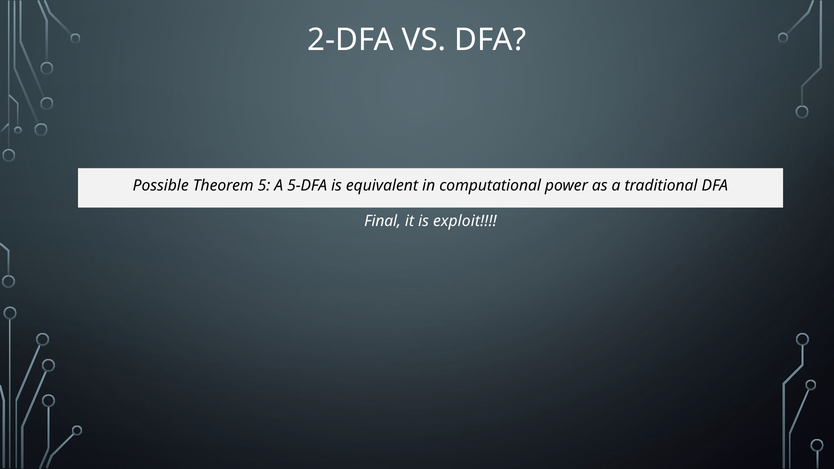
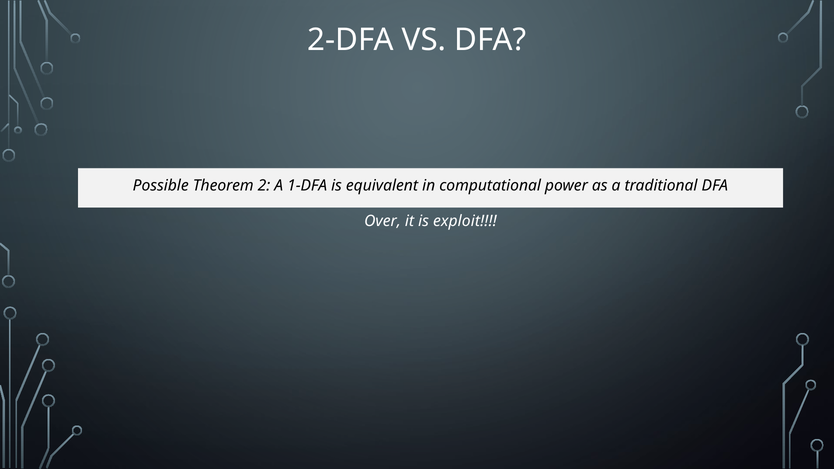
5: 5 -> 2
5-DFA: 5-DFA -> 1-DFA
Final: Final -> Over
